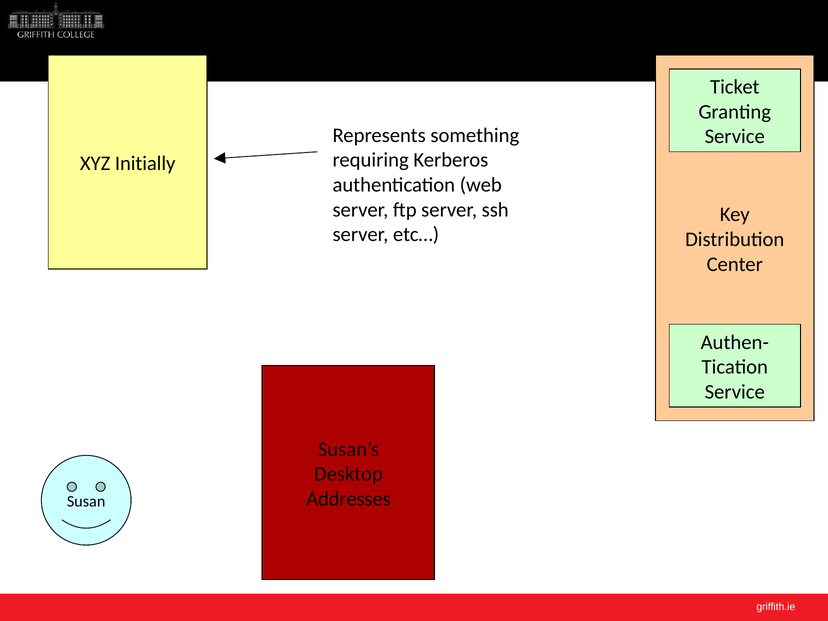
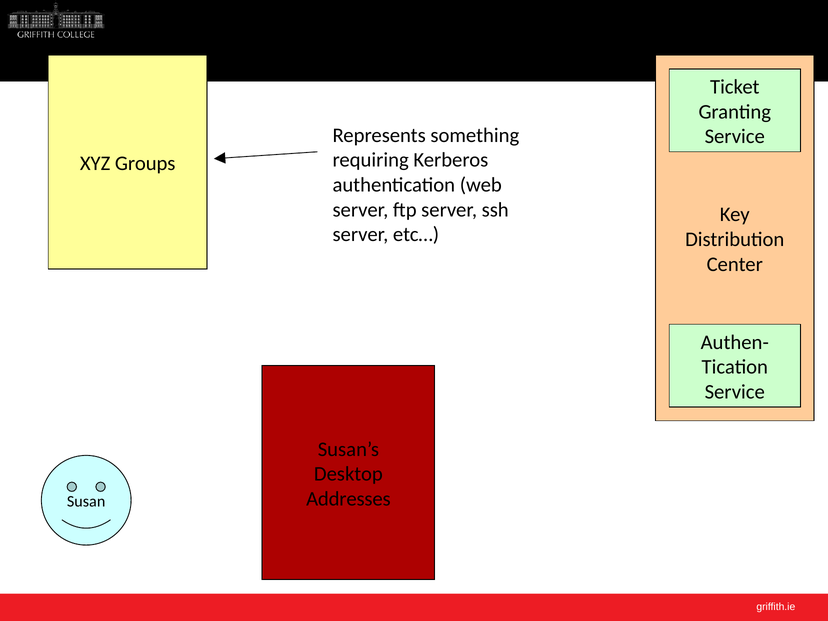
Initially: Initially -> Groups
